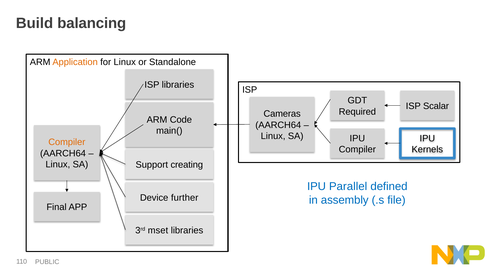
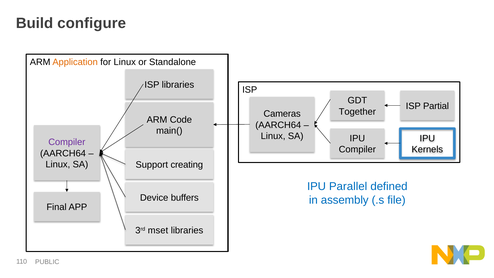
balancing: balancing -> configure
Scalar: Scalar -> Partial
Required: Required -> Together
Compiler at (67, 142) colour: orange -> purple
further: further -> buffers
